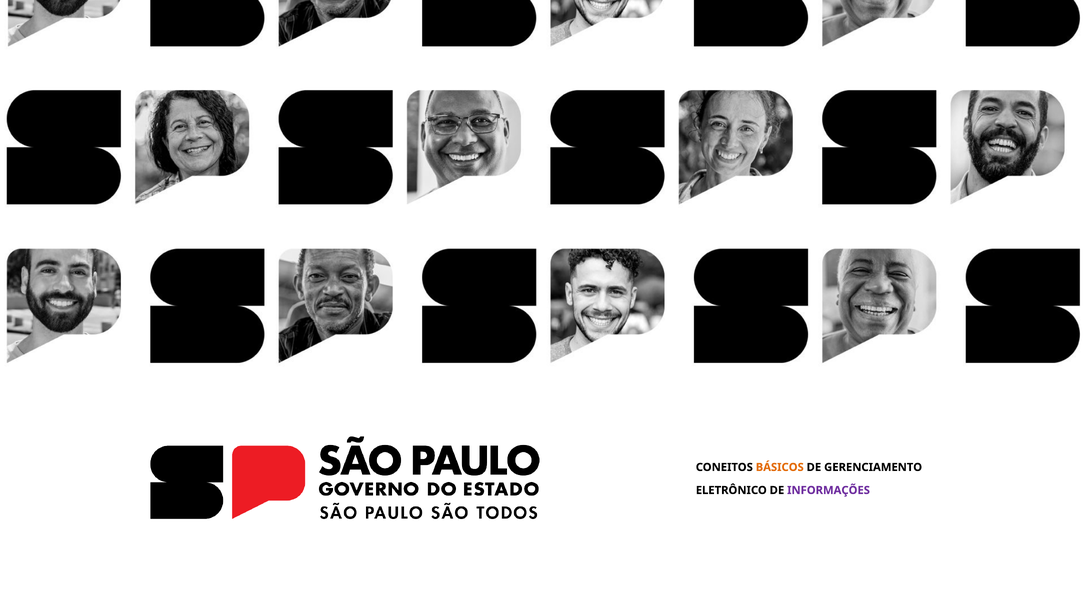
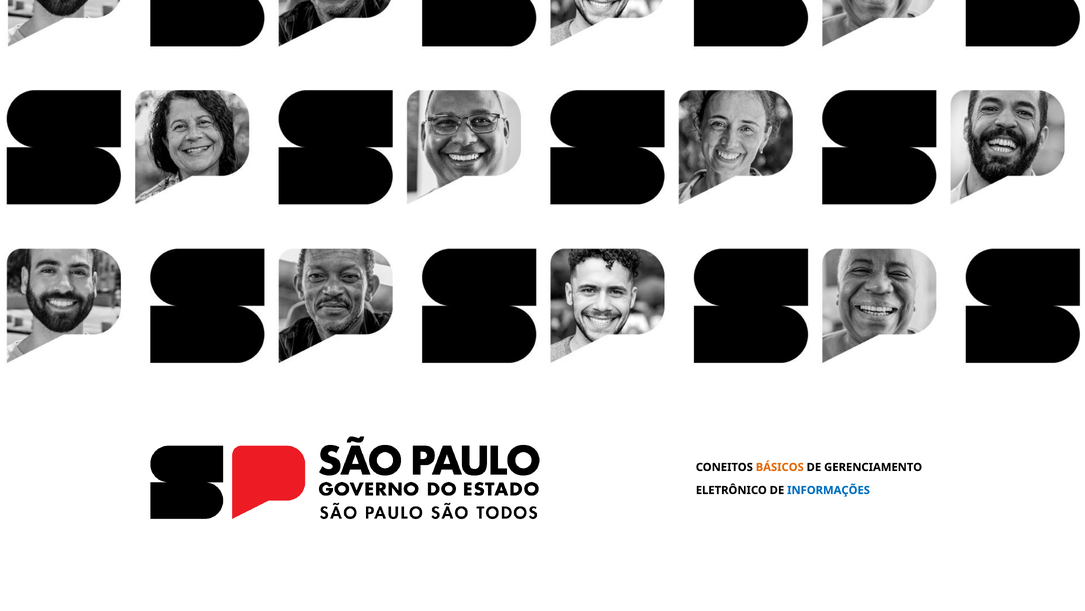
INFORMAÇÕES colour: purple -> blue
